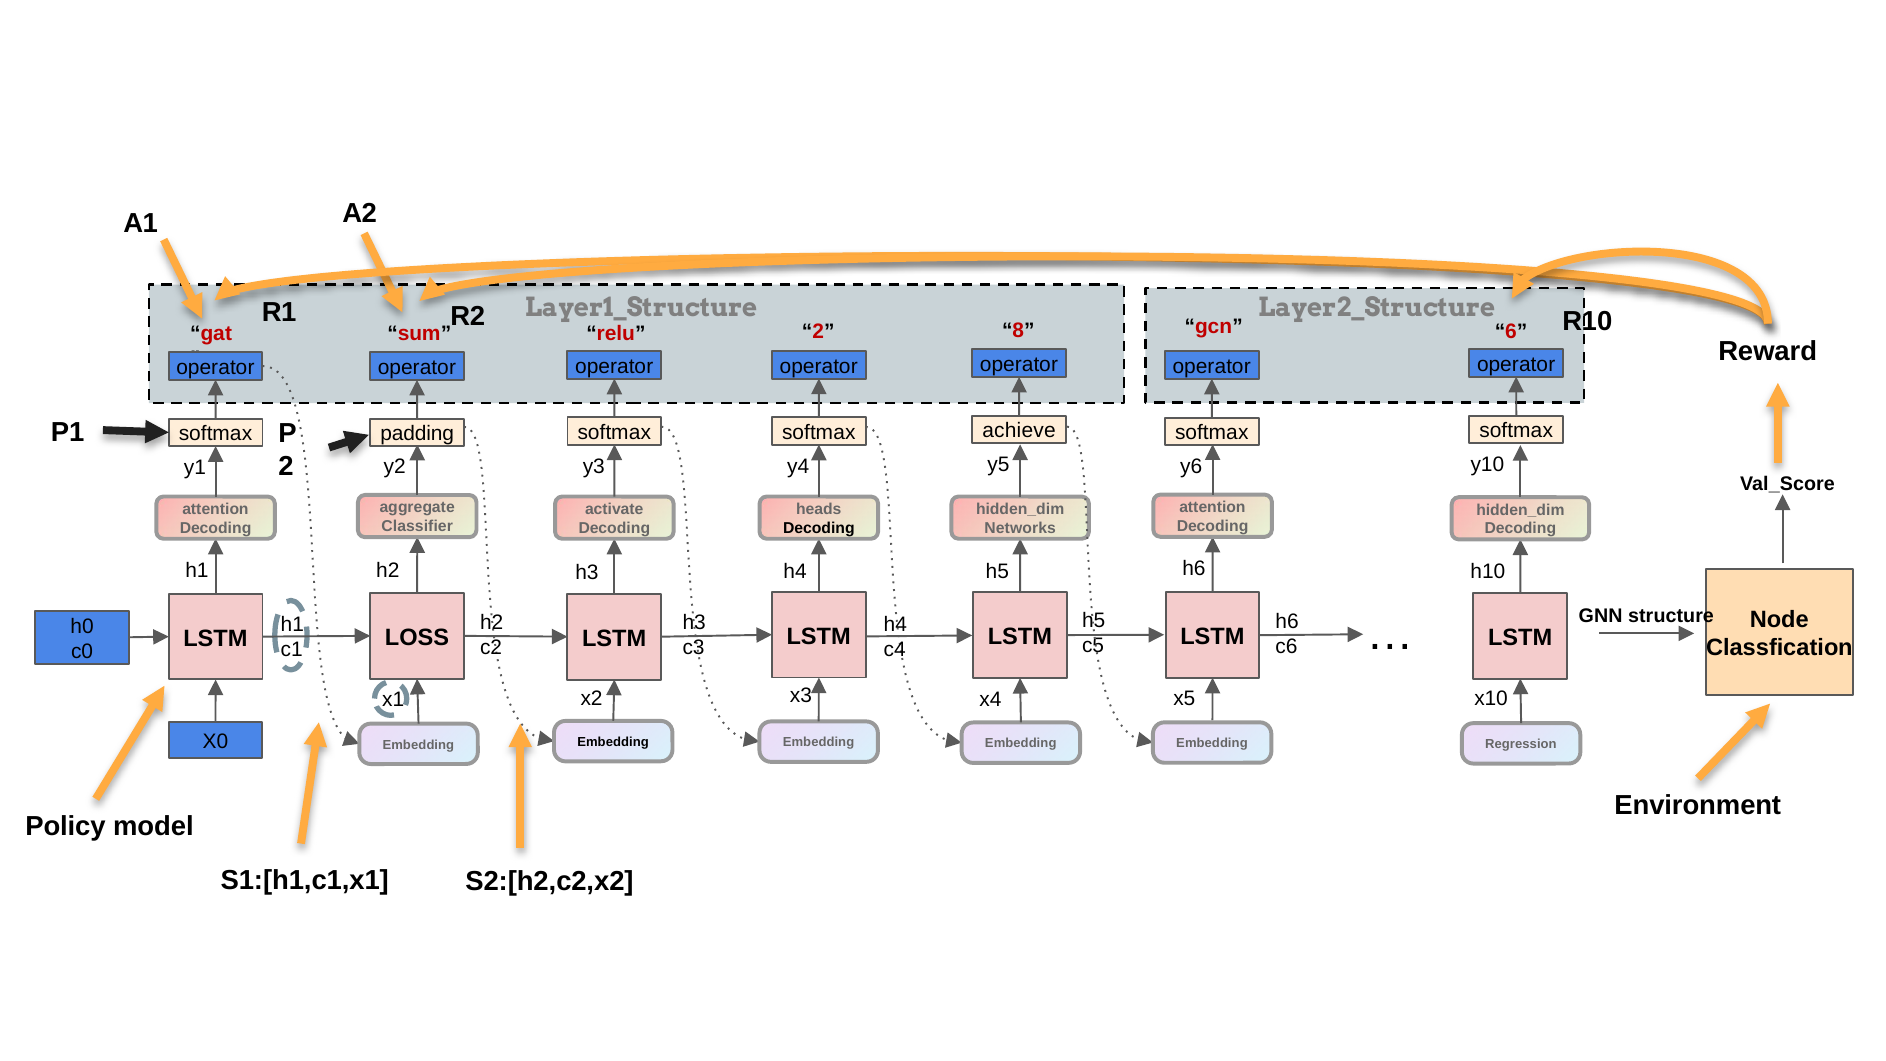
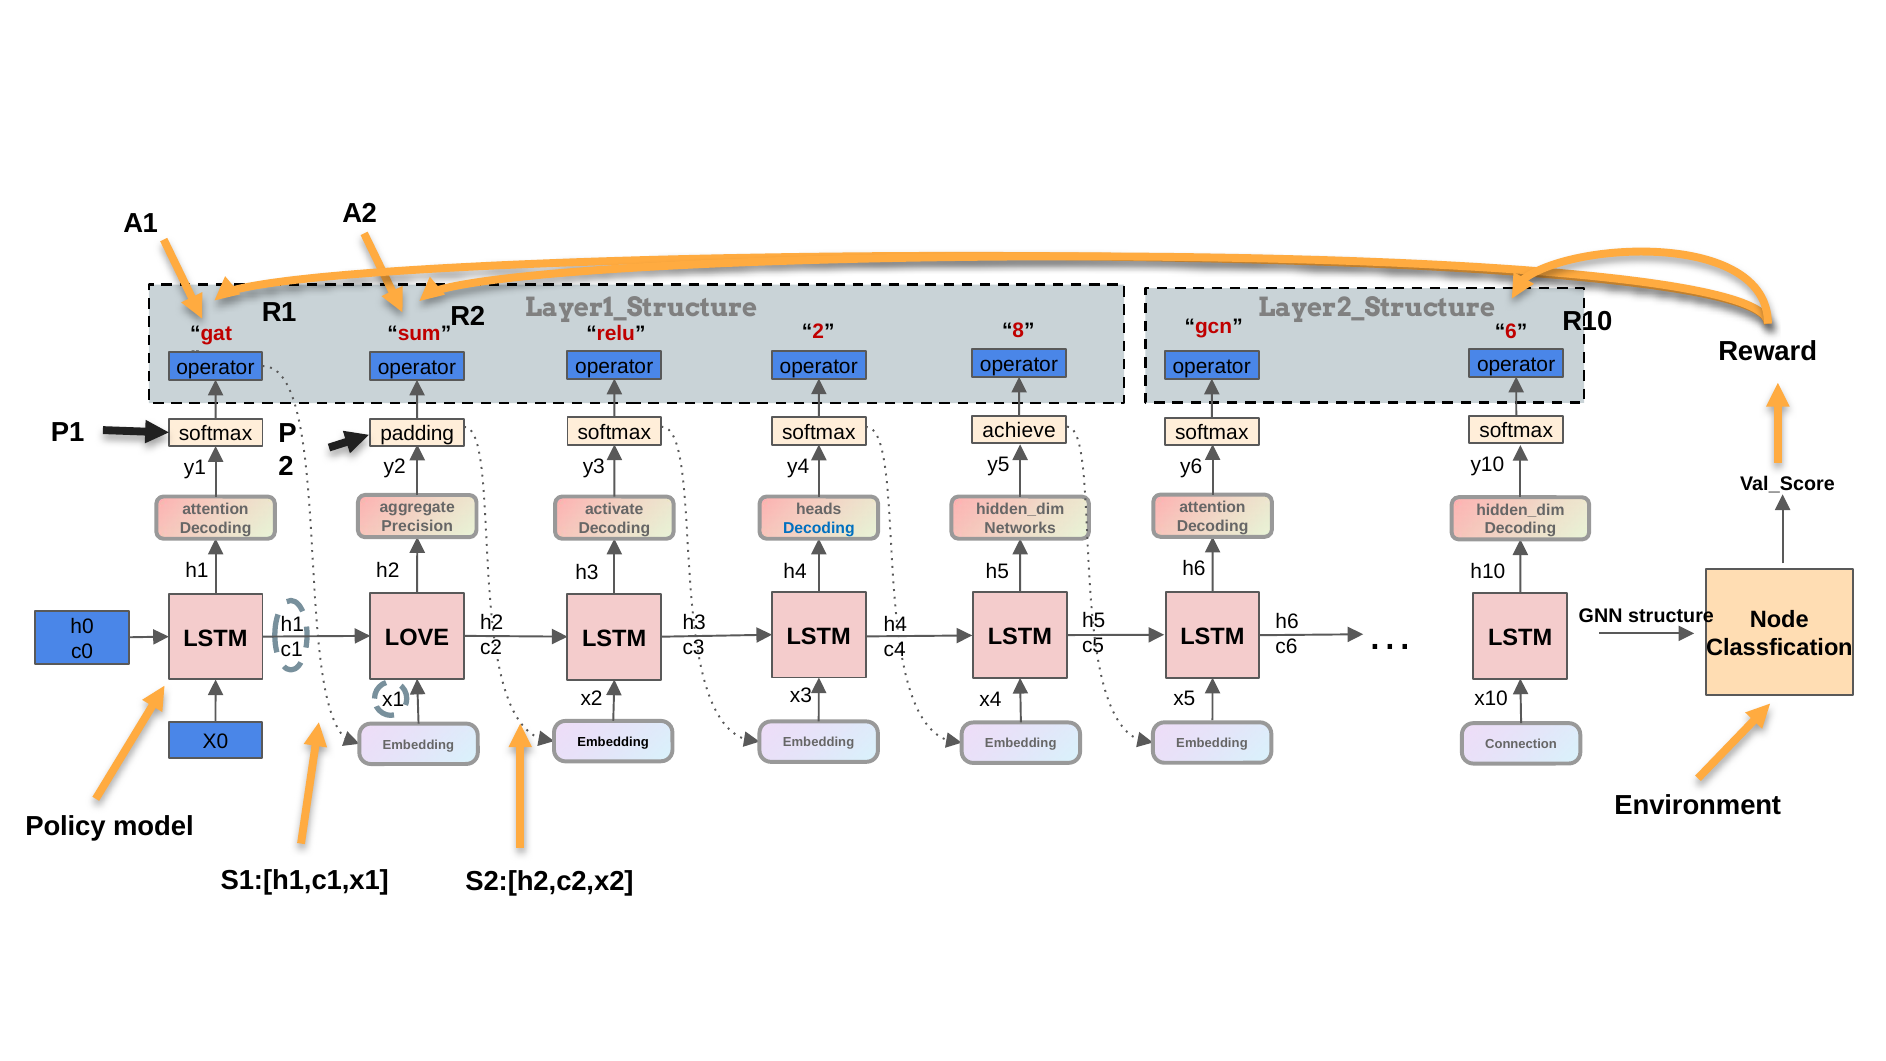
Classifier: Classifier -> Precision
Decoding at (819, 528) colour: black -> blue
LOSS: LOSS -> LOVE
Regression: Regression -> Connection
